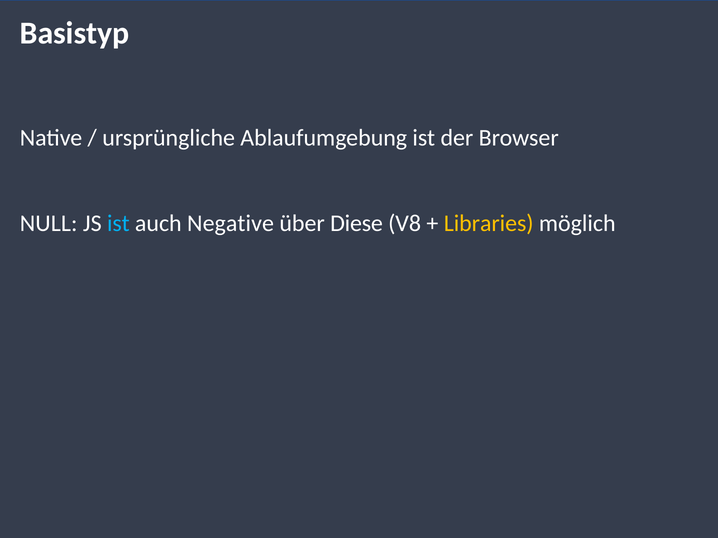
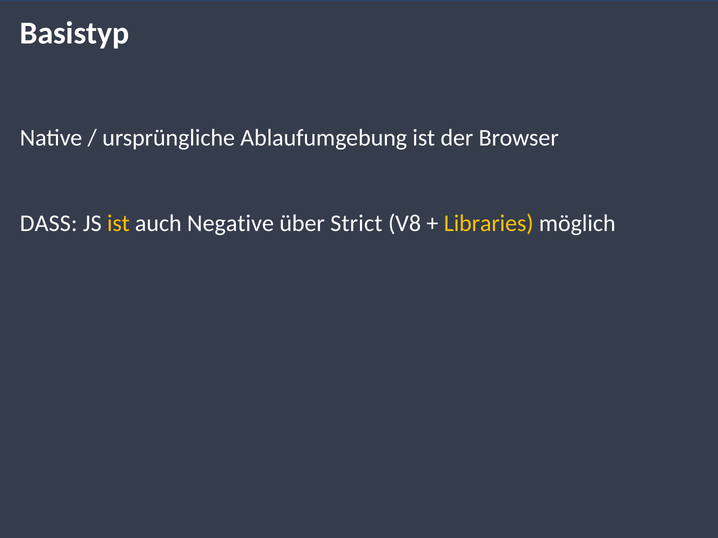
NULL: NULL -> DASS
ist at (118, 224) colour: light blue -> yellow
Diese: Diese -> Strict
